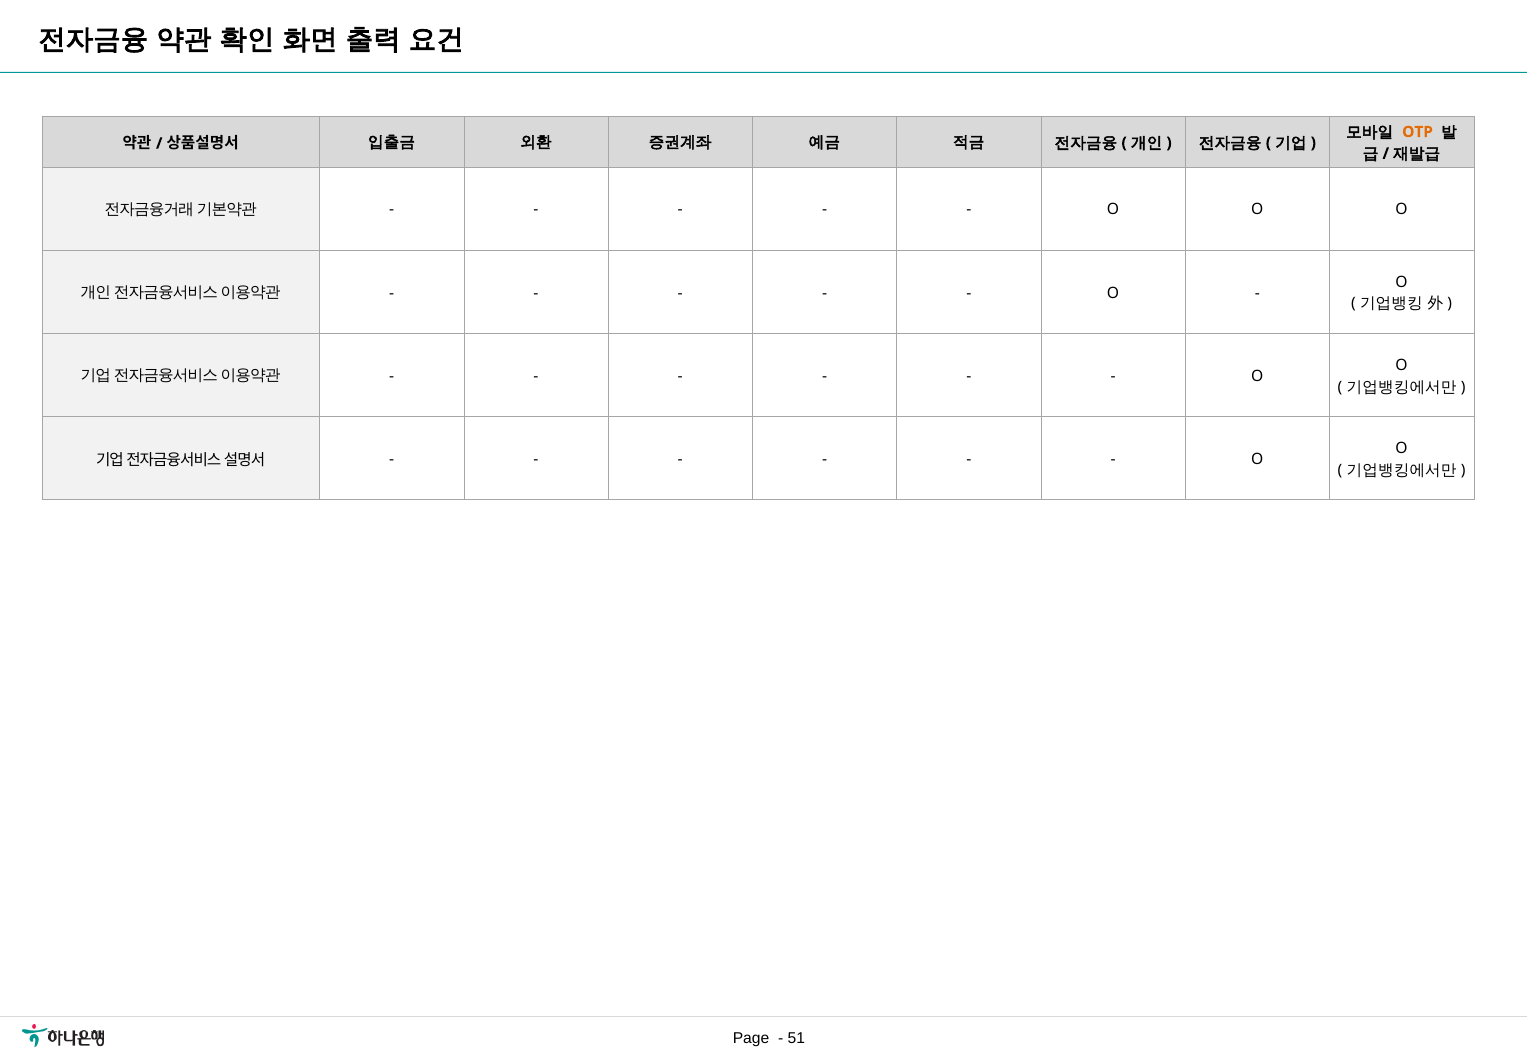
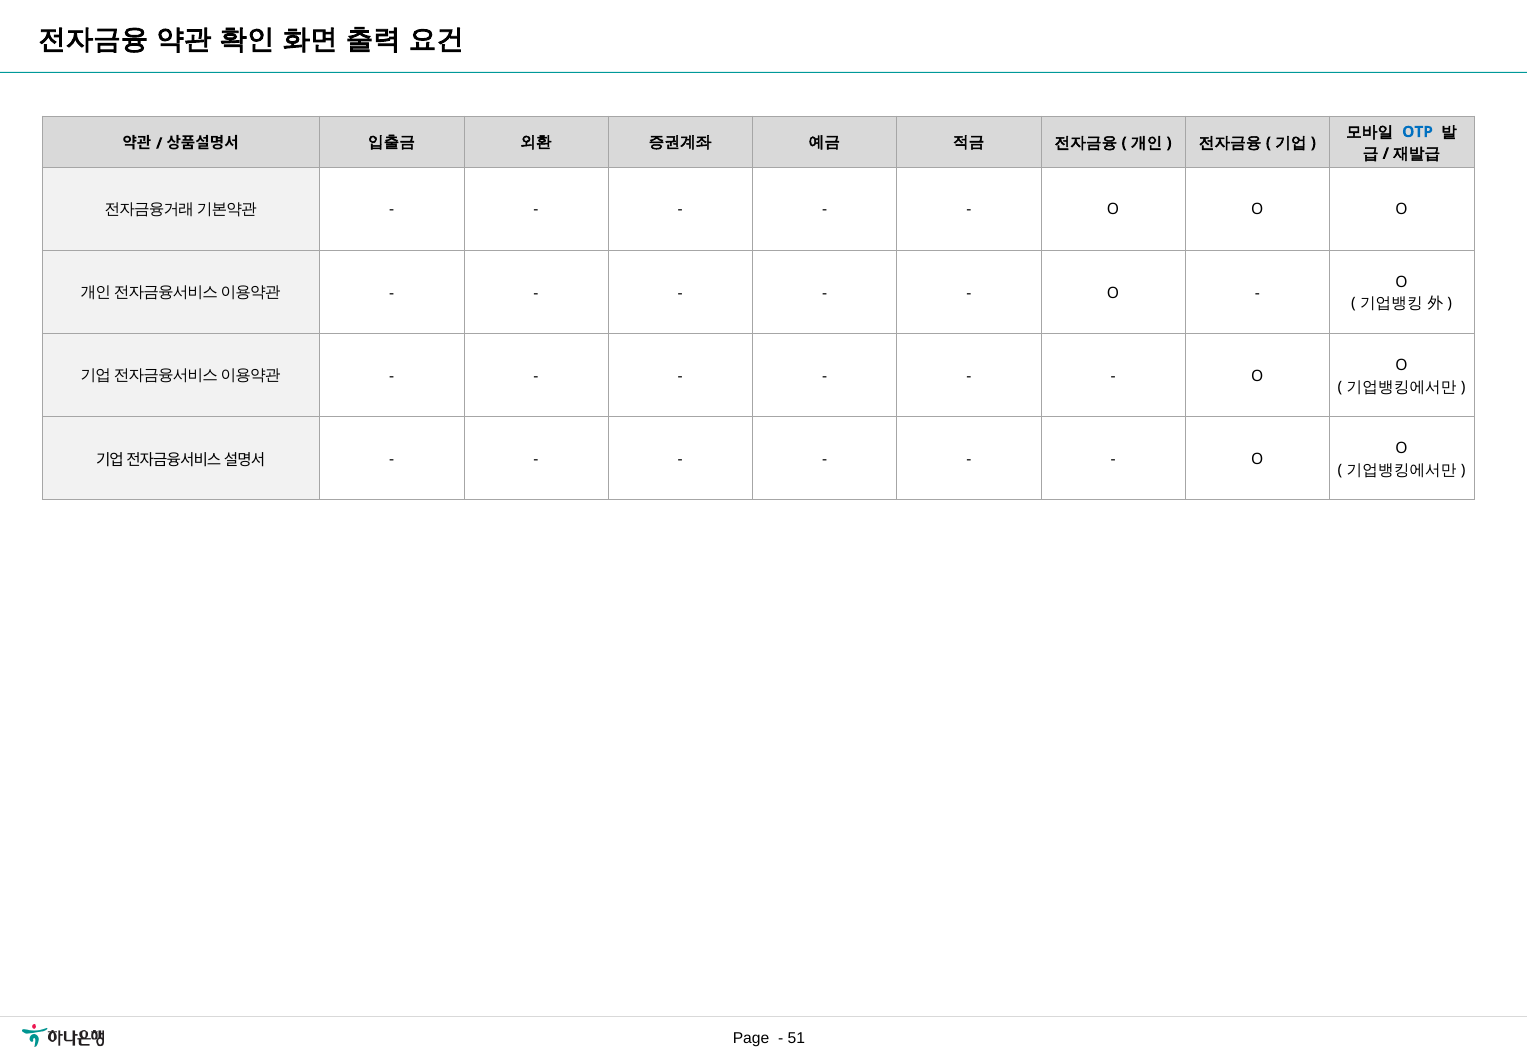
OTP colour: orange -> blue
